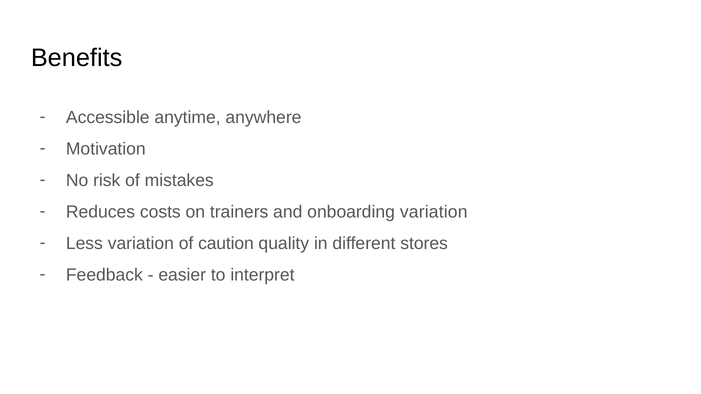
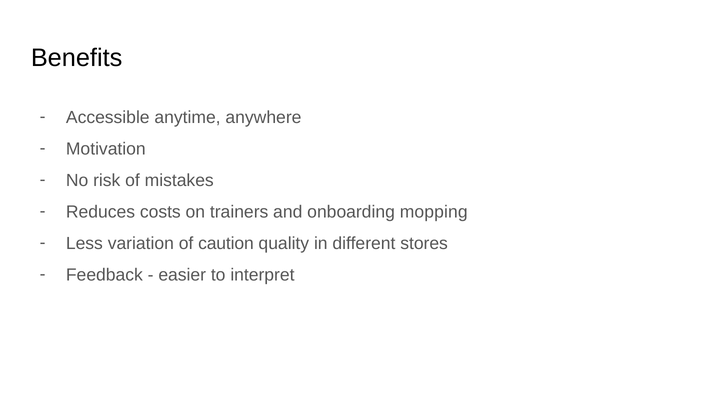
onboarding variation: variation -> mopping
